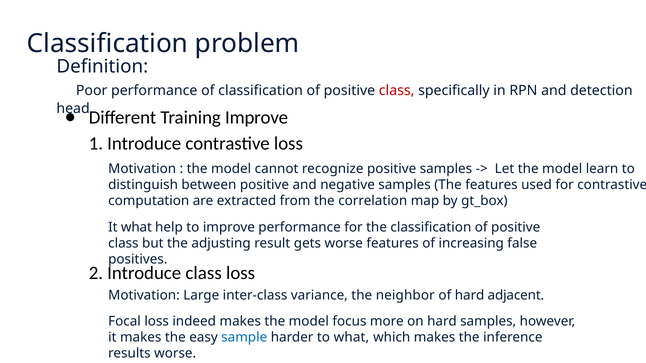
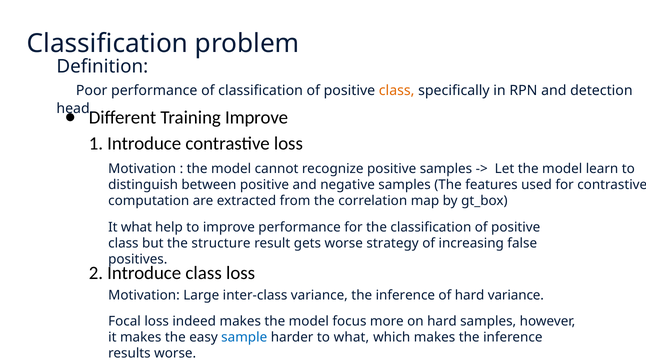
class at (397, 91) colour: red -> orange
adjusting: adjusting -> structure
worse features: features -> strategy
variance the neighbor: neighbor -> inference
hard adjacent: adjacent -> variance
